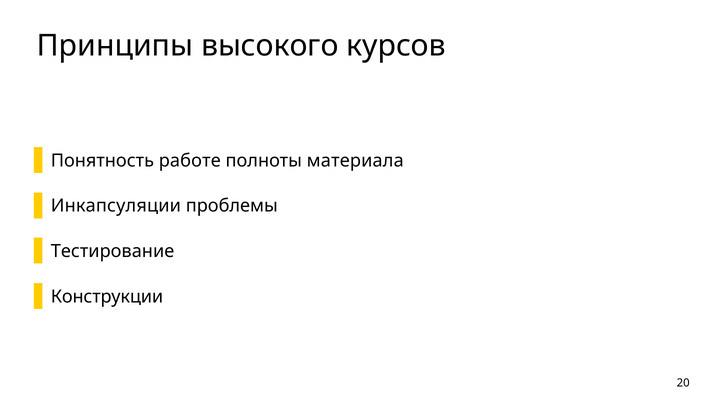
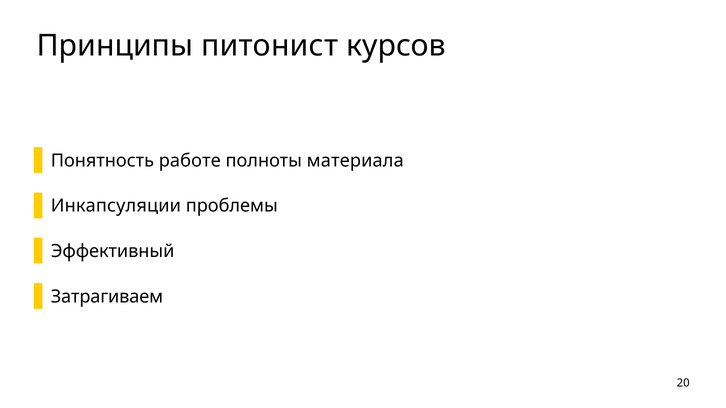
высокого: высокого -> питонист
Тестирование: Тестирование -> Эффективный
Конструкции: Конструкции -> Затрагиваем
